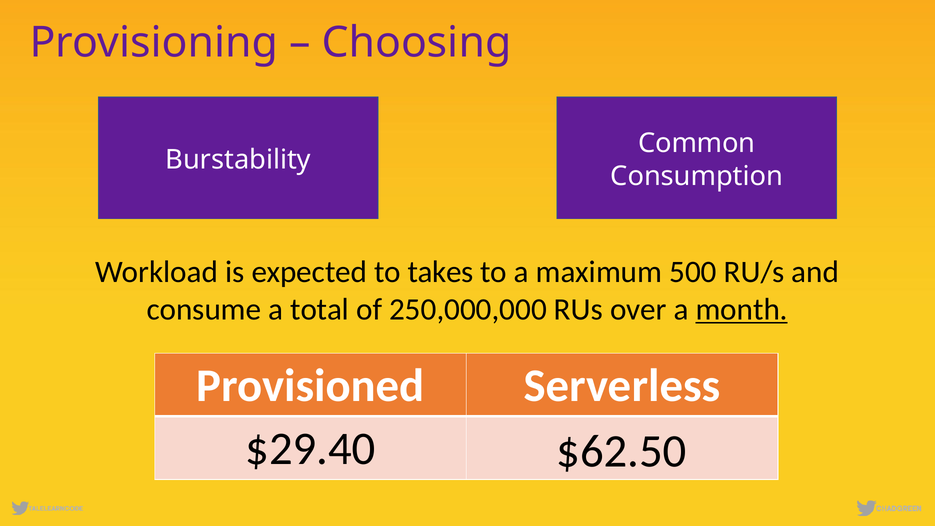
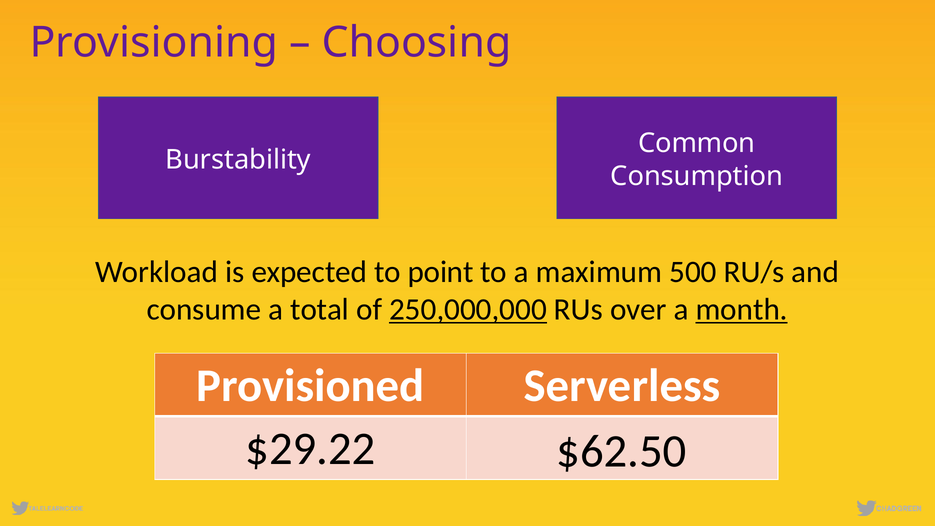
takes: takes -> point
250,000,000 underline: none -> present
$29.40: $29.40 -> $29.22
